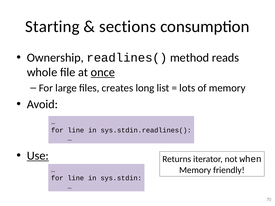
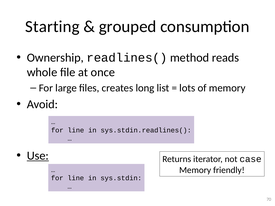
sections: sections -> grouped
once underline: present -> none
when: when -> case
